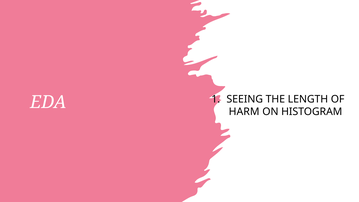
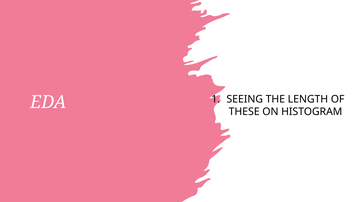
HARM: HARM -> THESE
